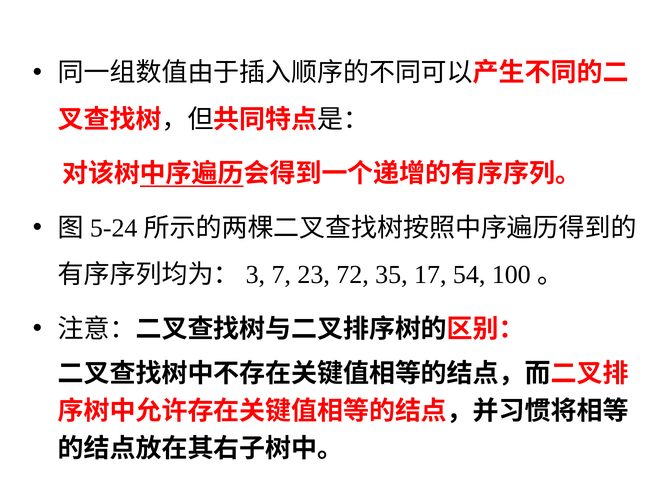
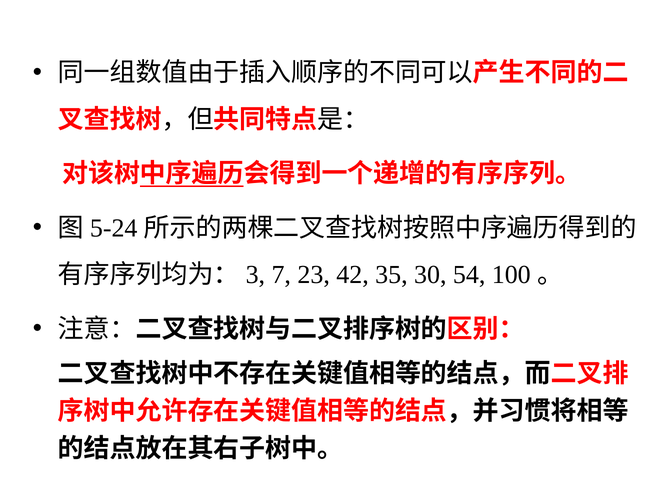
72: 72 -> 42
17: 17 -> 30
